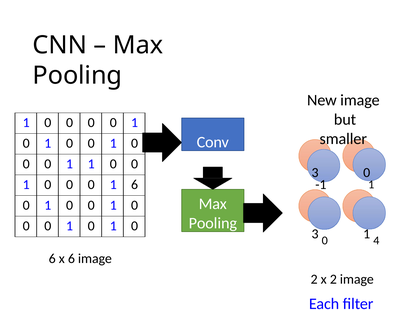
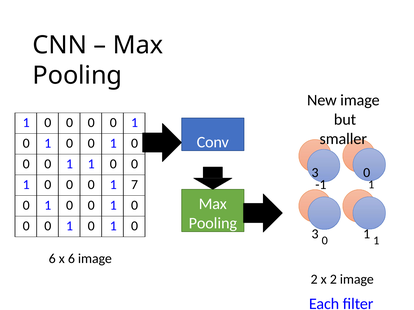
1 6: 6 -> 7
3 0 1 4: 4 -> 1
